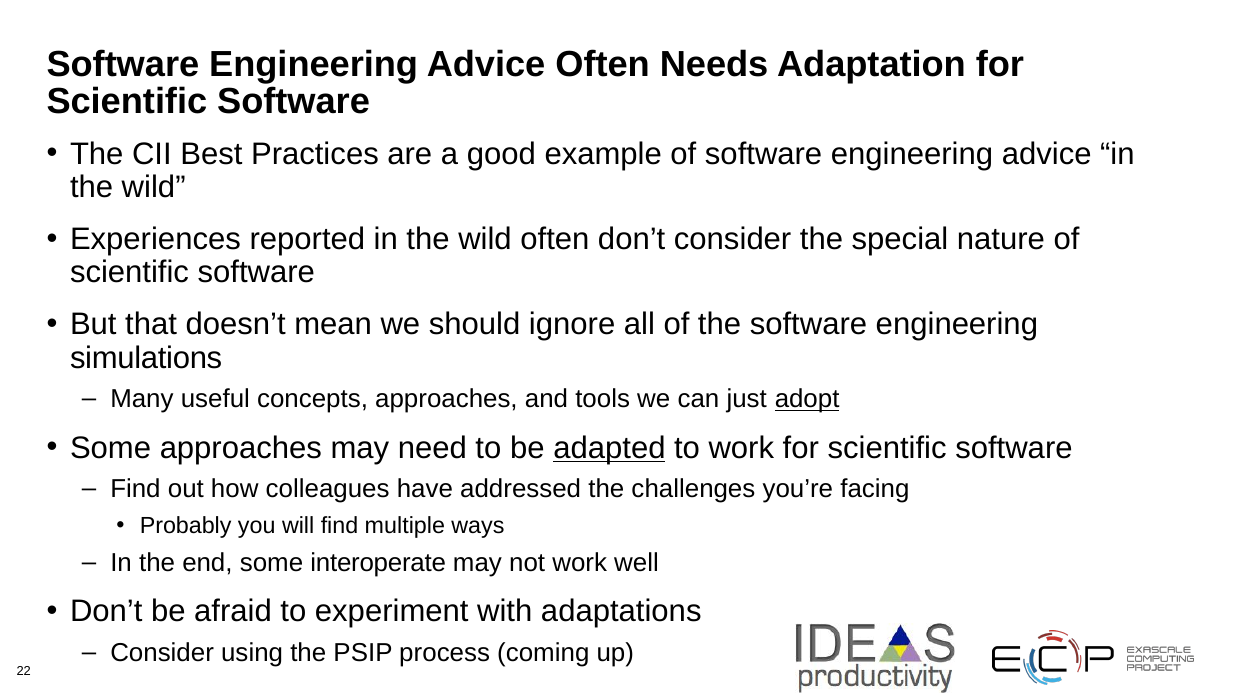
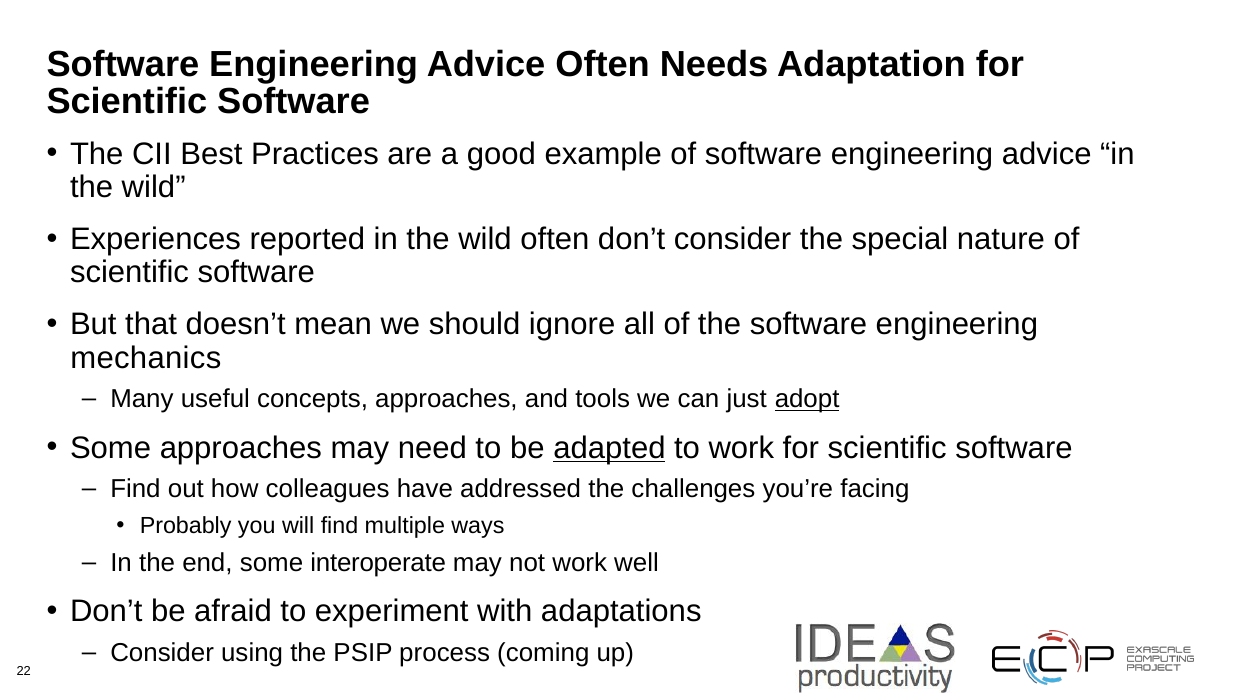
simulations: simulations -> mechanics
